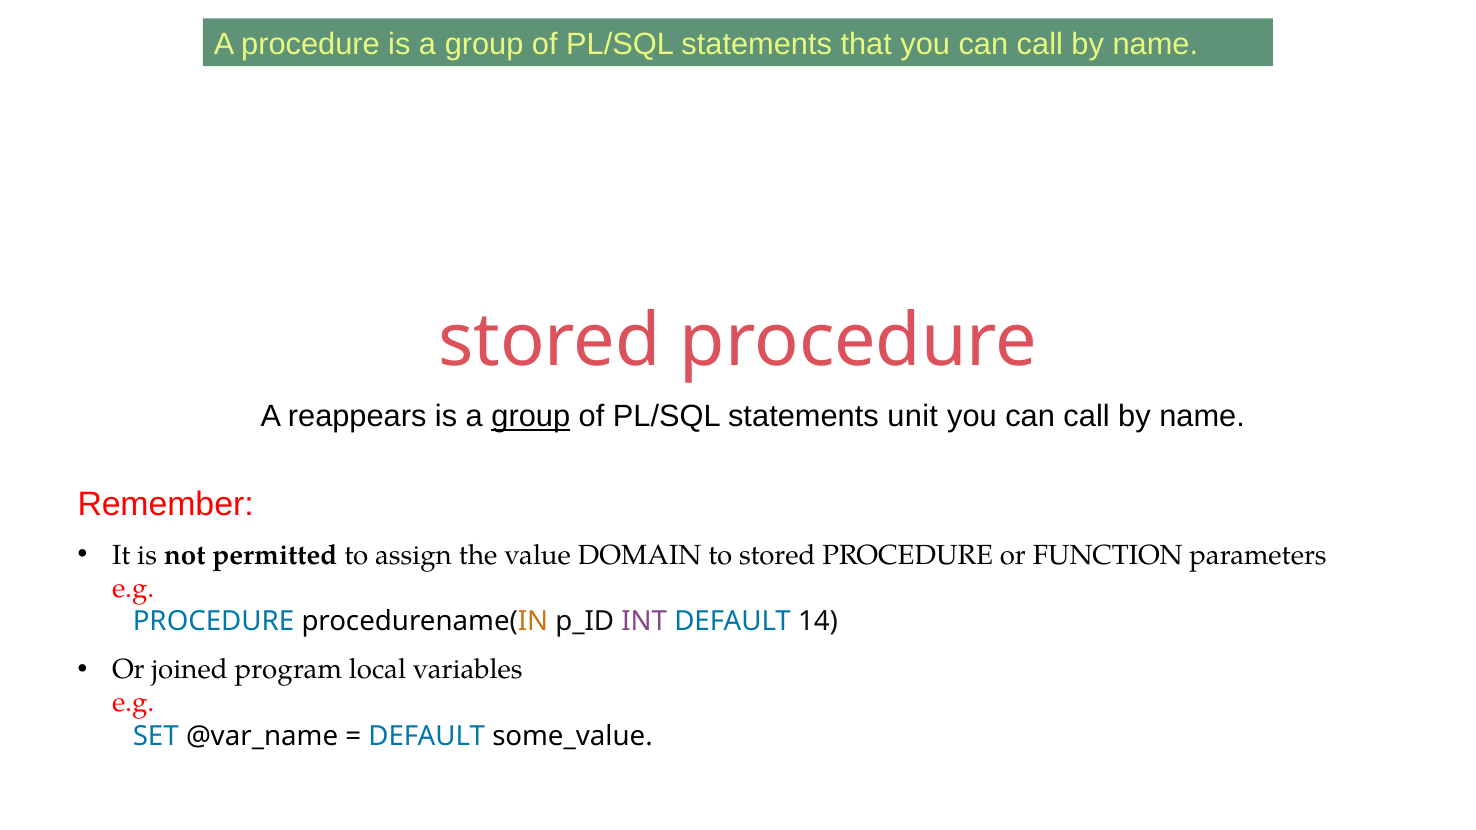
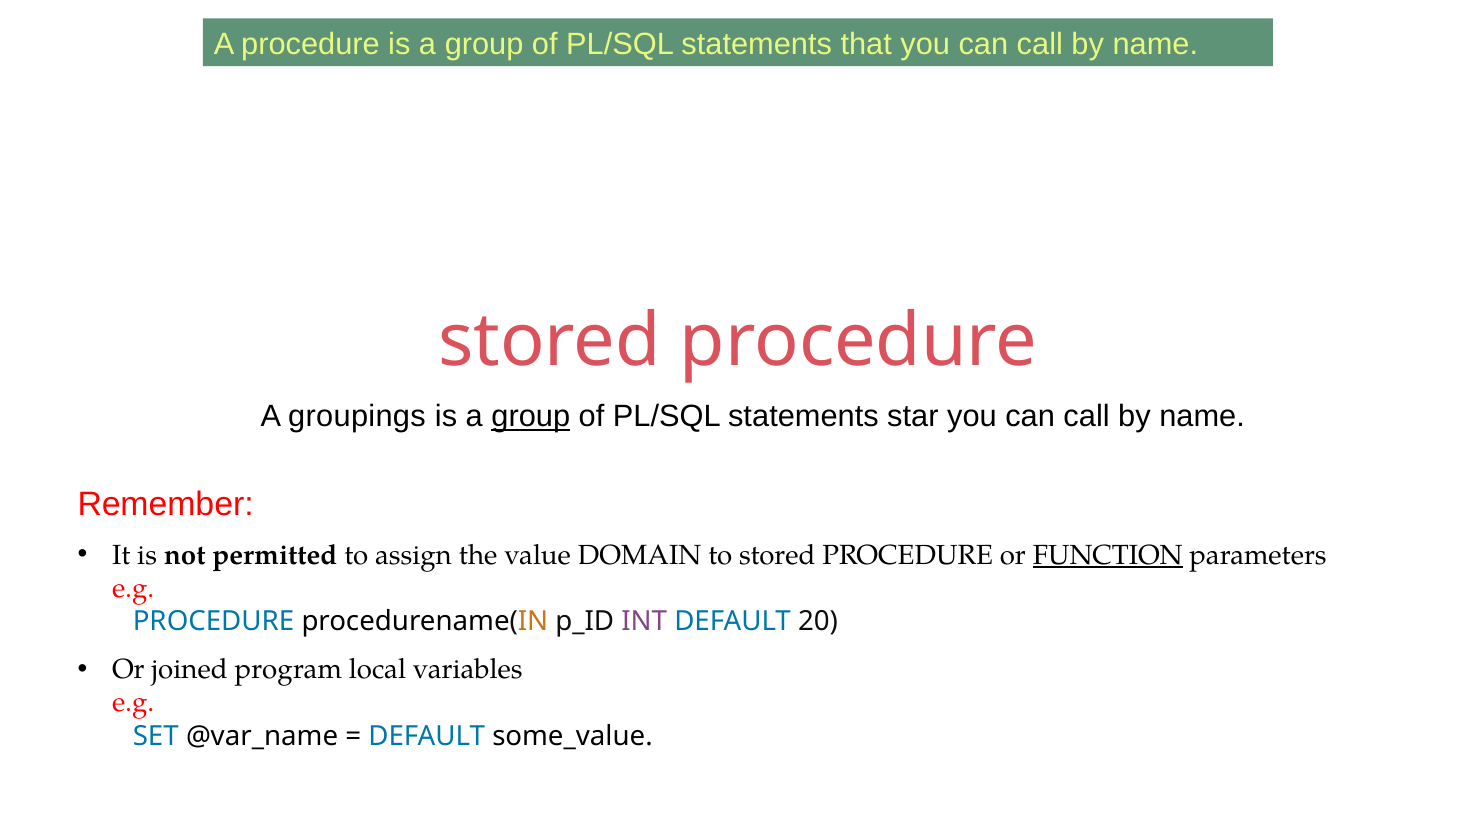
reappears: reappears -> groupings
unit: unit -> star
FUNCTION underline: none -> present
14: 14 -> 20
